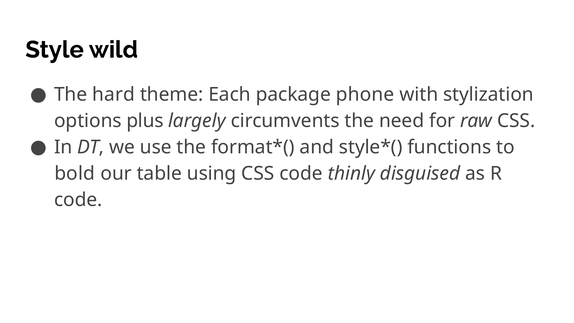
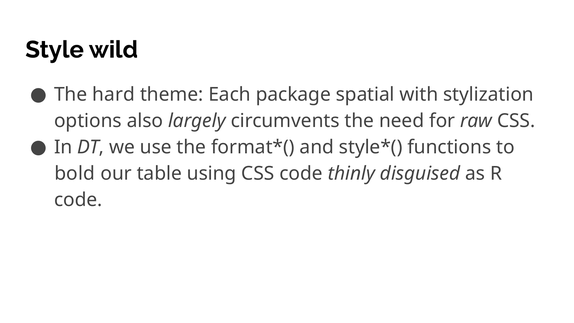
phone: phone -> spatial
plus: plus -> also
